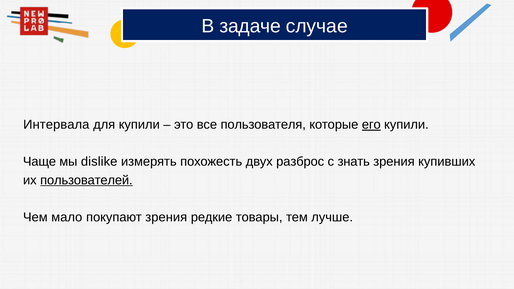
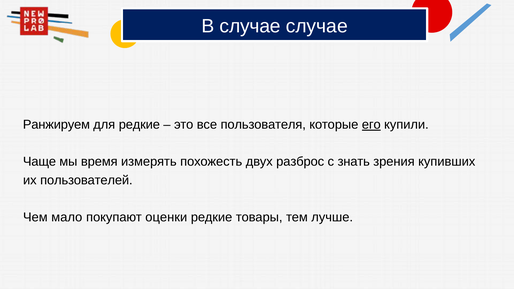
В задаче: задаче -> случае
Интервала: Интервала -> Ранжируем
для купили: купили -> редкие
dislike: dislike -> время
пользователей underline: present -> none
покупают зрения: зрения -> оценки
